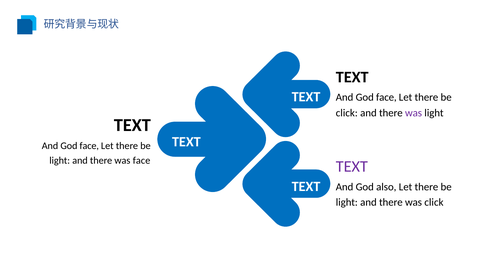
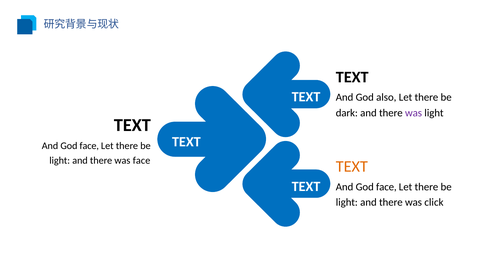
face at (386, 98): face -> also
click at (347, 113): click -> dark
TEXT at (352, 167) colour: purple -> orange
also at (386, 187): also -> face
